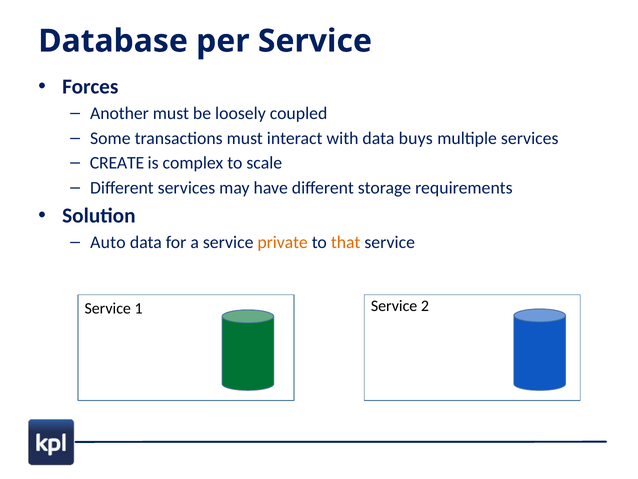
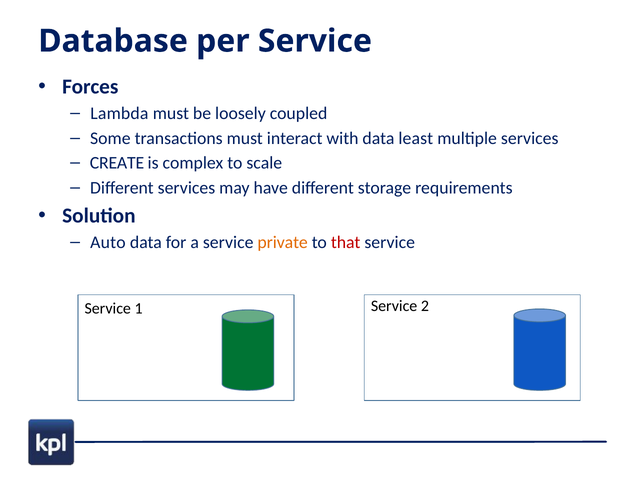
Another: Another -> Lambda
buys: buys -> least
that colour: orange -> red
